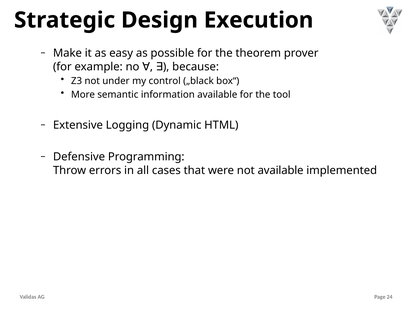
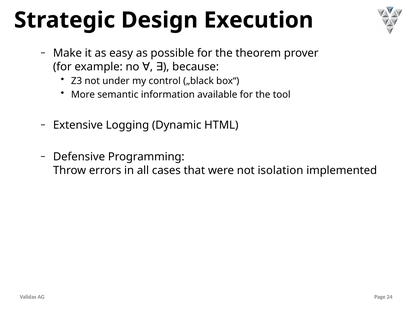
not available: available -> isolation
